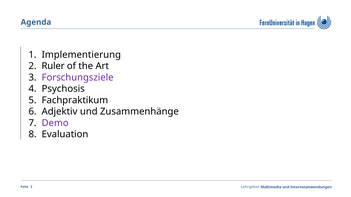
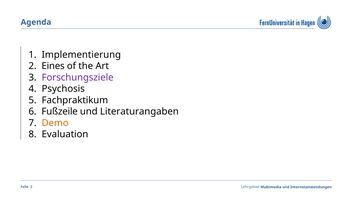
Ruler: Ruler -> Eines
Adjektiv: Adjektiv -> Fußzeile
Zusammenhänge: Zusammenhänge -> Literaturangaben
Demo colour: purple -> orange
